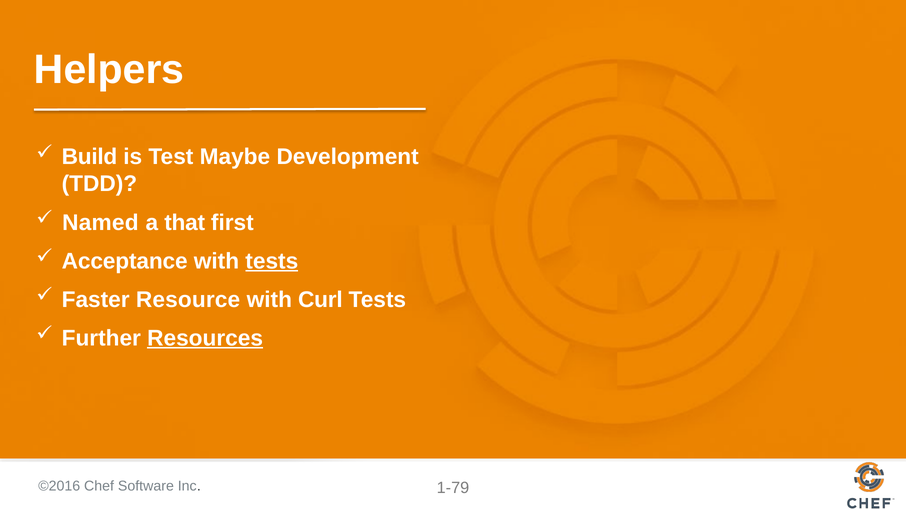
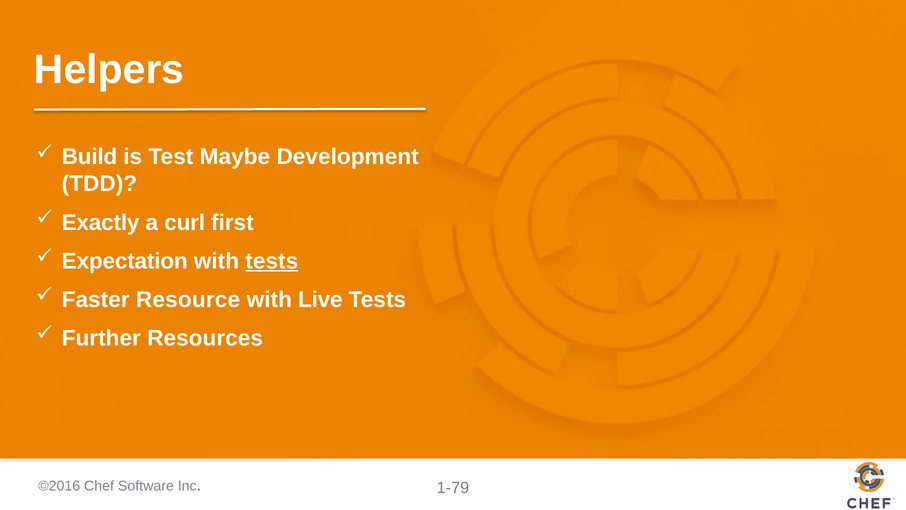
Named: Named -> Exactly
that: that -> curl
Acceptance: Acceptance -> Expectation
Curl: Curl -> Live
Resources underline: present -> none
